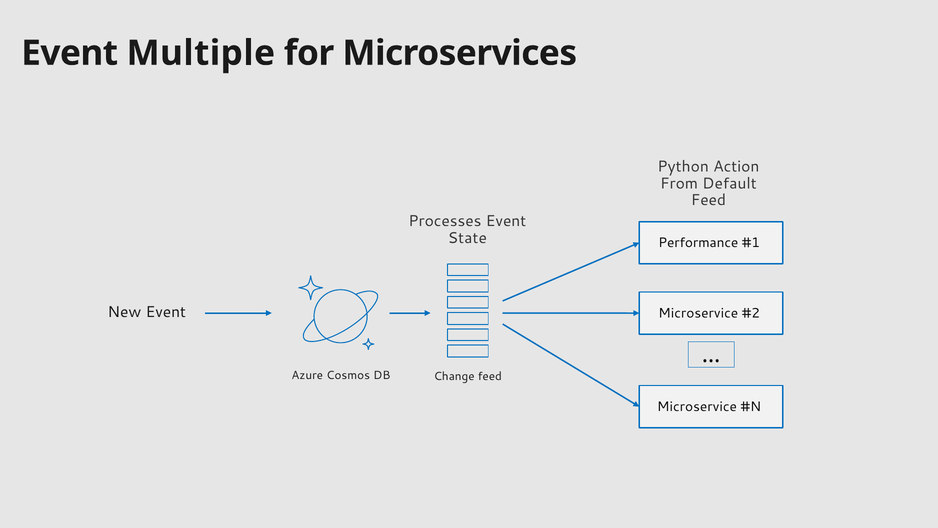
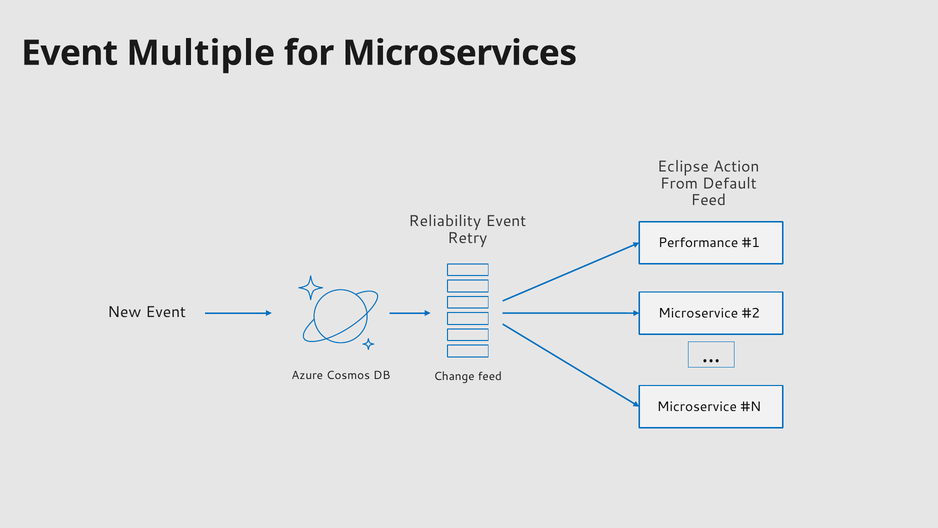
Python: Python -> Eclipse
Processes: Processes -> Reliability
State: State -> Retry
